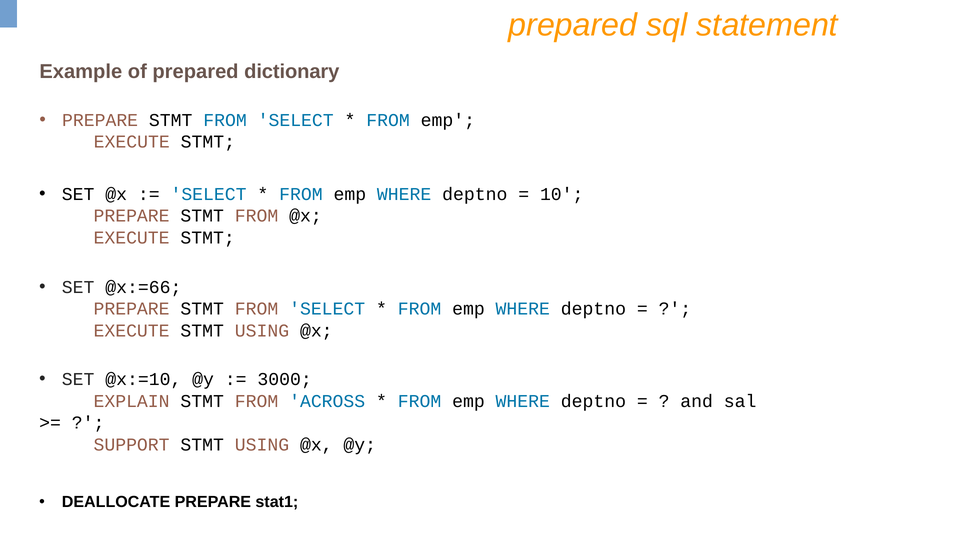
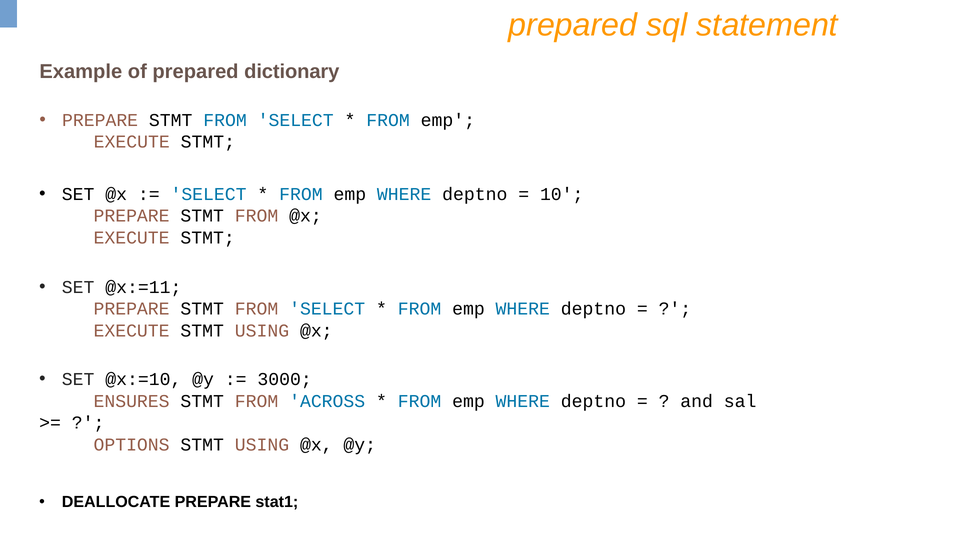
@x:=66: @x:=66 -> @x:=11
EXPLAIN: EXPLAIN -> ENSURES
SUPPORT: SUPPORT -> OPTIONS
